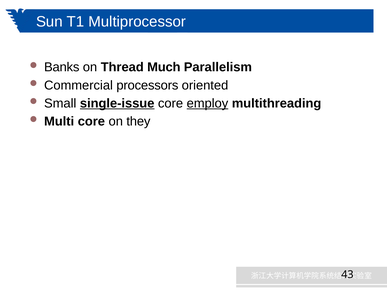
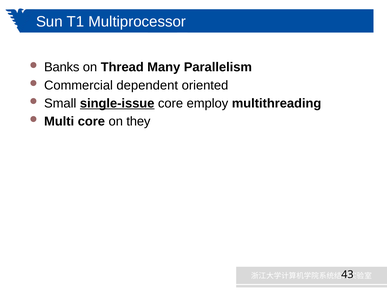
Much: Much -> Many
processors: processors -> dependent
employ underline: present -> none
